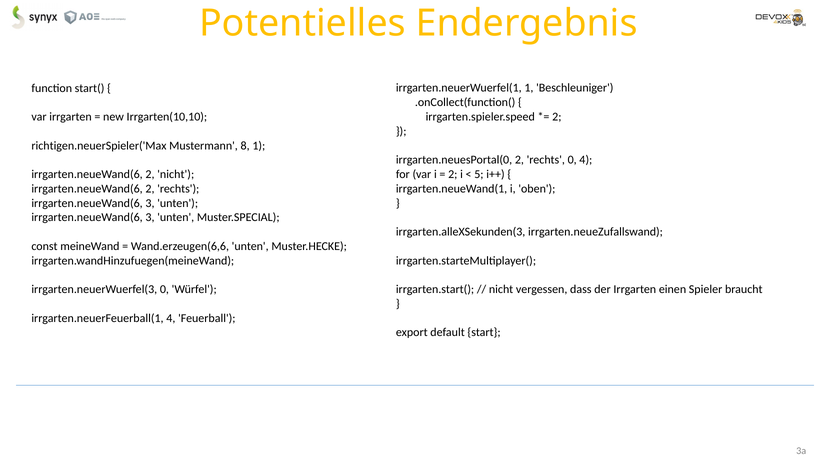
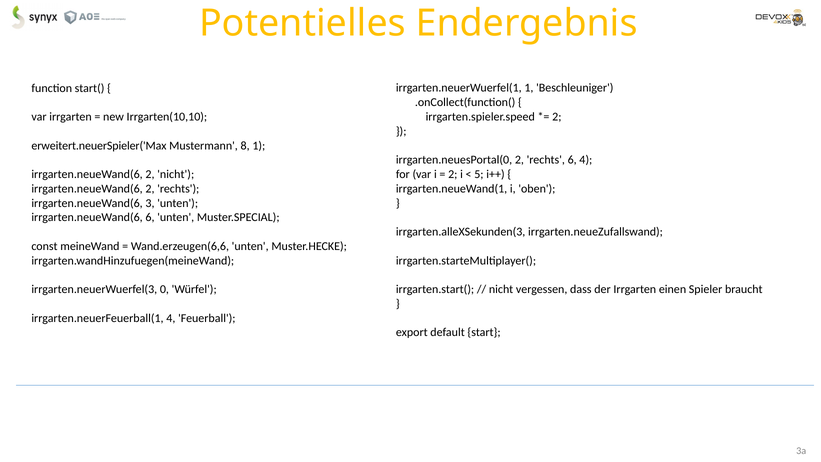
richtigen.neuerSpieler('Max: richtigen.neuerSpieler('Max -> erweitert.neuerSpieler('Max
rechts 0: 0 -> 6
3 at (150, 217): 3 -> 6
